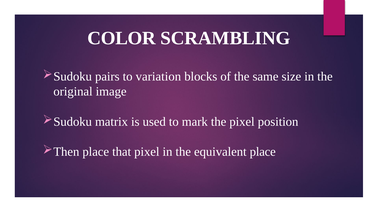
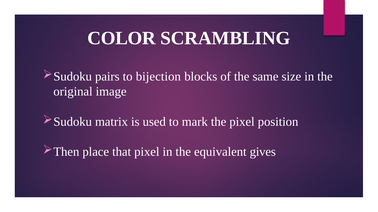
variation: variation -> bijection
equivalent place: place -> gives
